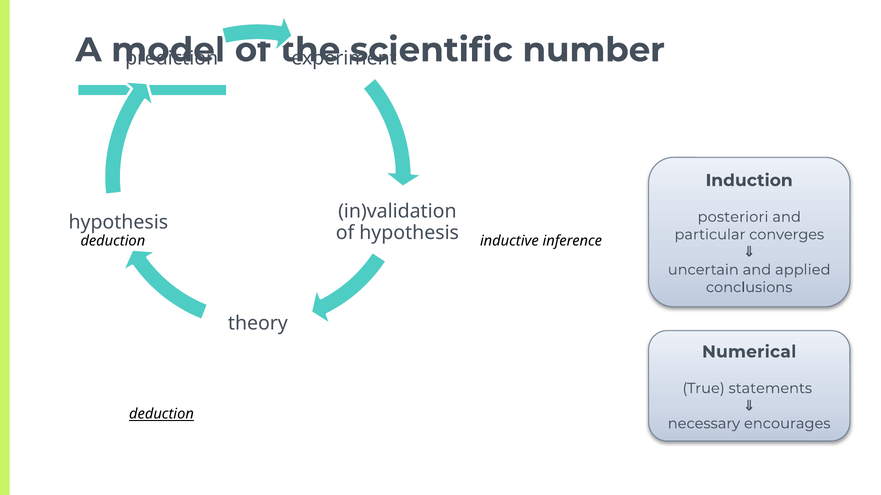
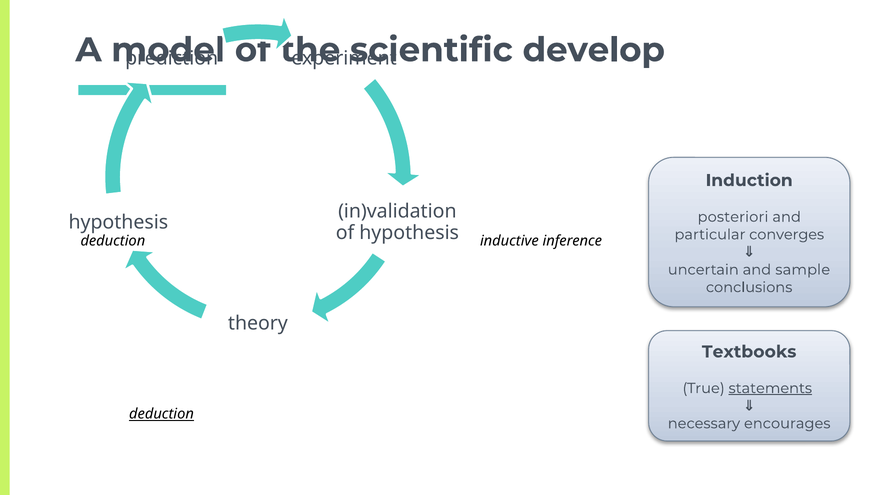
number: number -> develop
applied: applied -> sample
Numerical: Numerical -> Textbooks
statements underline: none -> present
